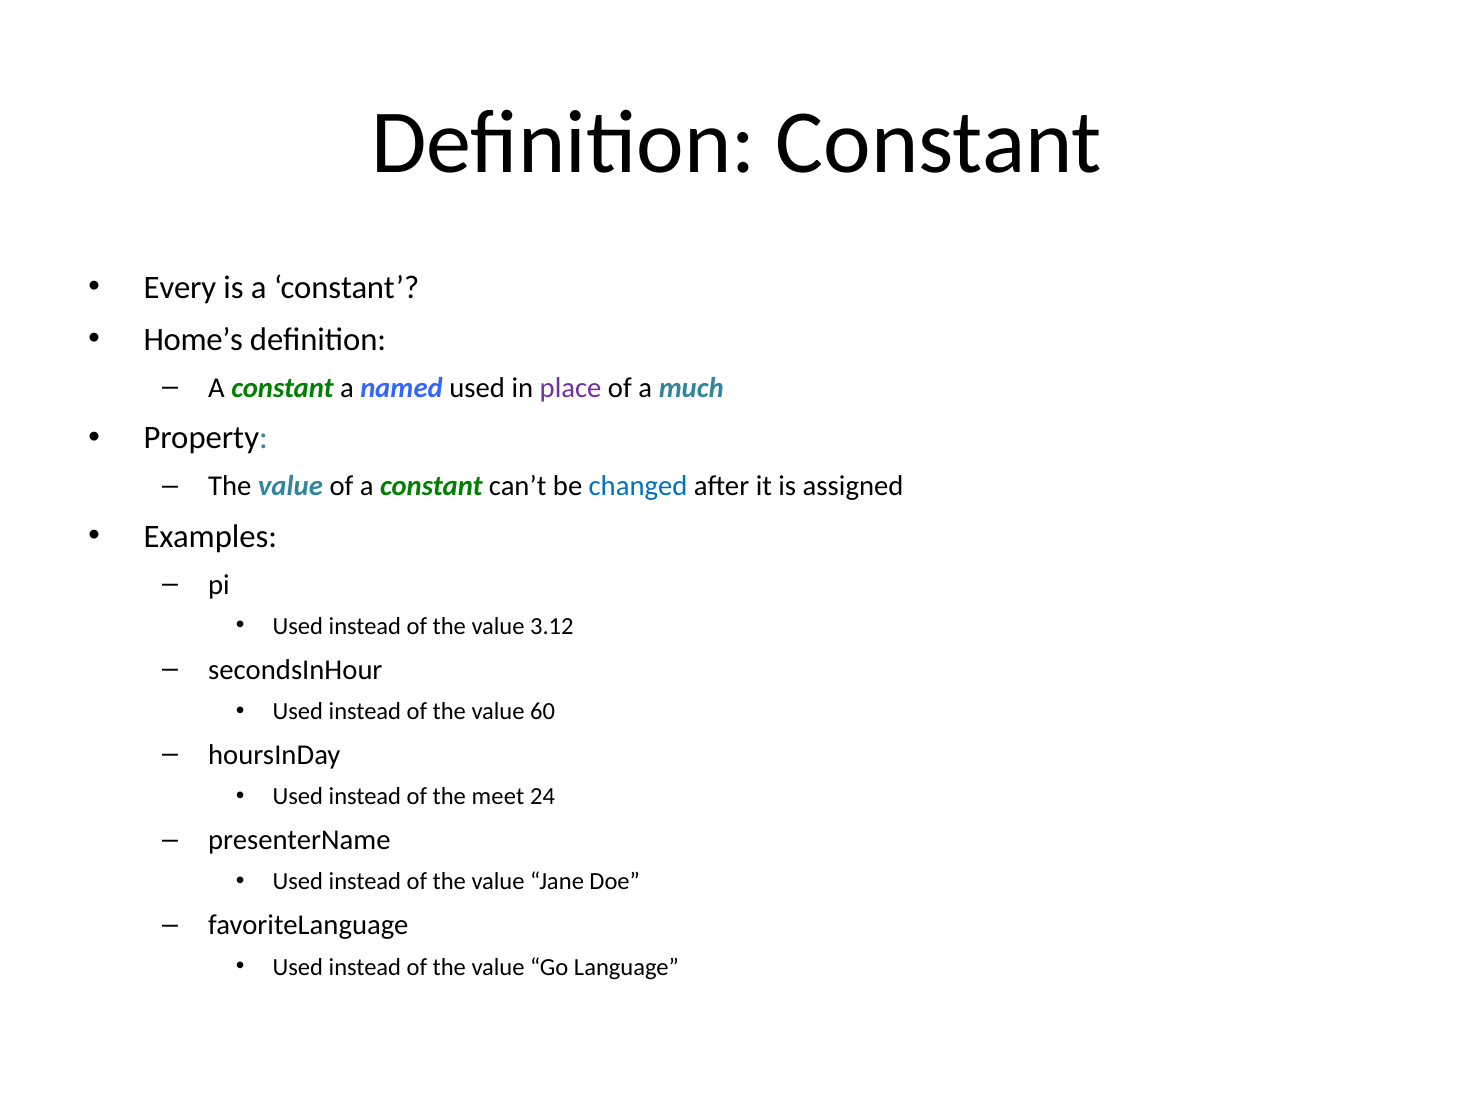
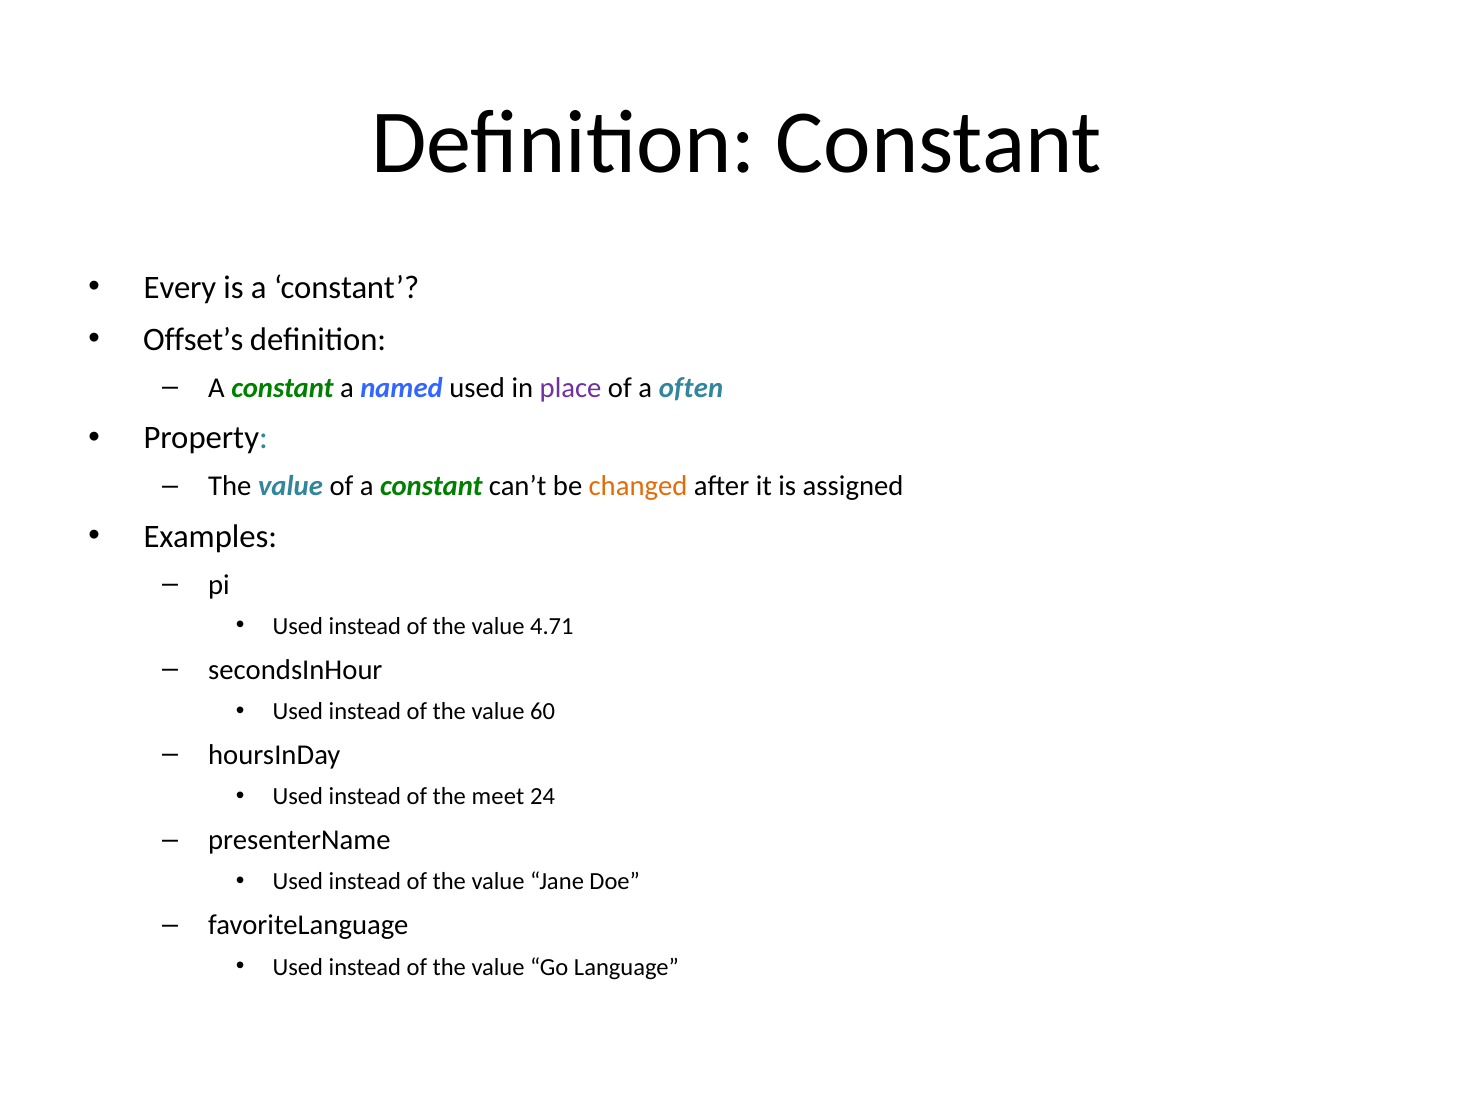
Home’s: Home’s -> Offset’s
much: much -> often
changed colour: blue -> orange
3.12: 3.12 -> 4.71
